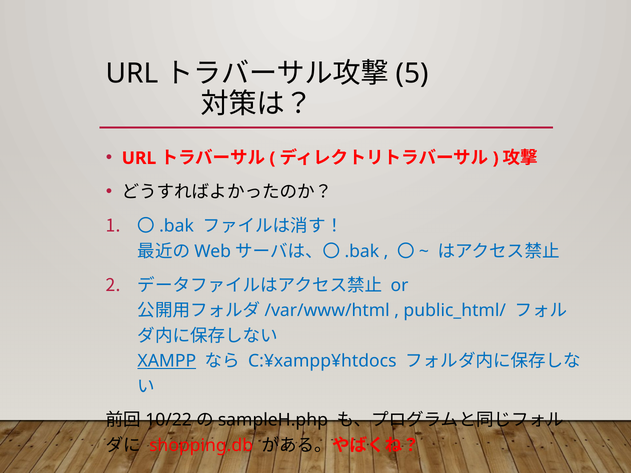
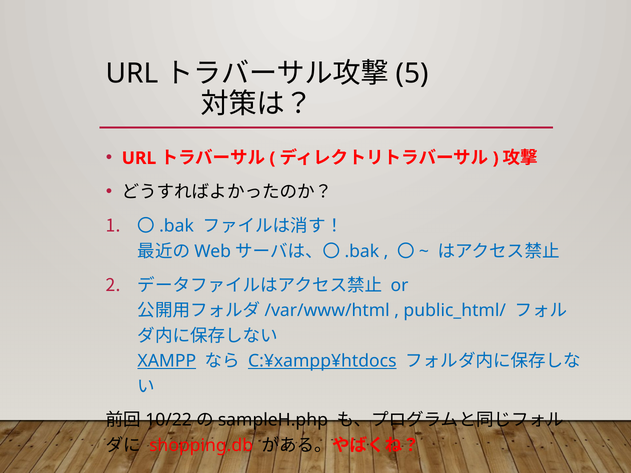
C:¥xampp¥htdocs underline: none -> present
